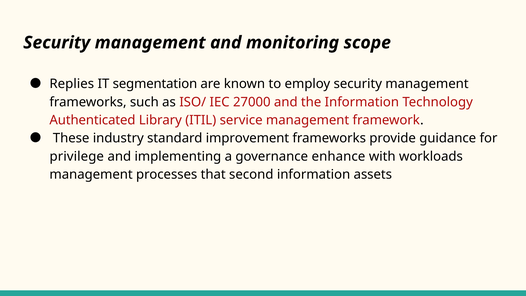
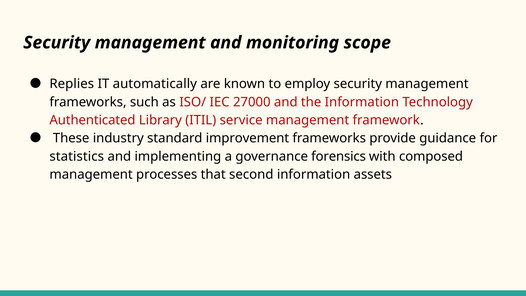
segmentation: segmentation -> automatically
privilege: privilege -> statistics
enhance: enhance -> forensics
workloads: workloads -> composed
